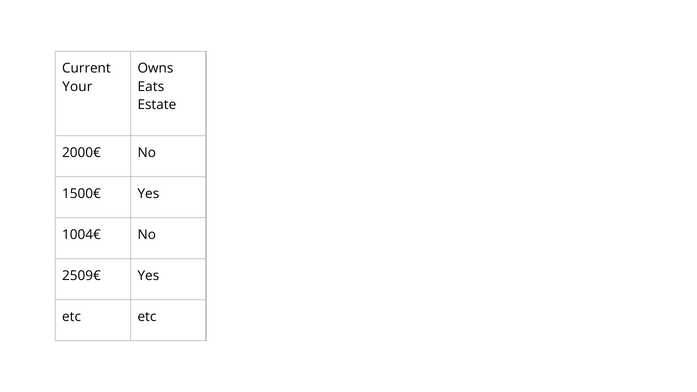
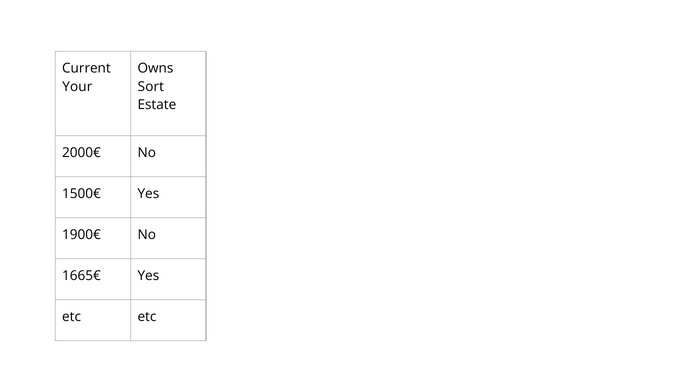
Eats: Eats -> Sort
1004€: 1004€ -> 1900€
2509€: 2509€ -> 1665€
